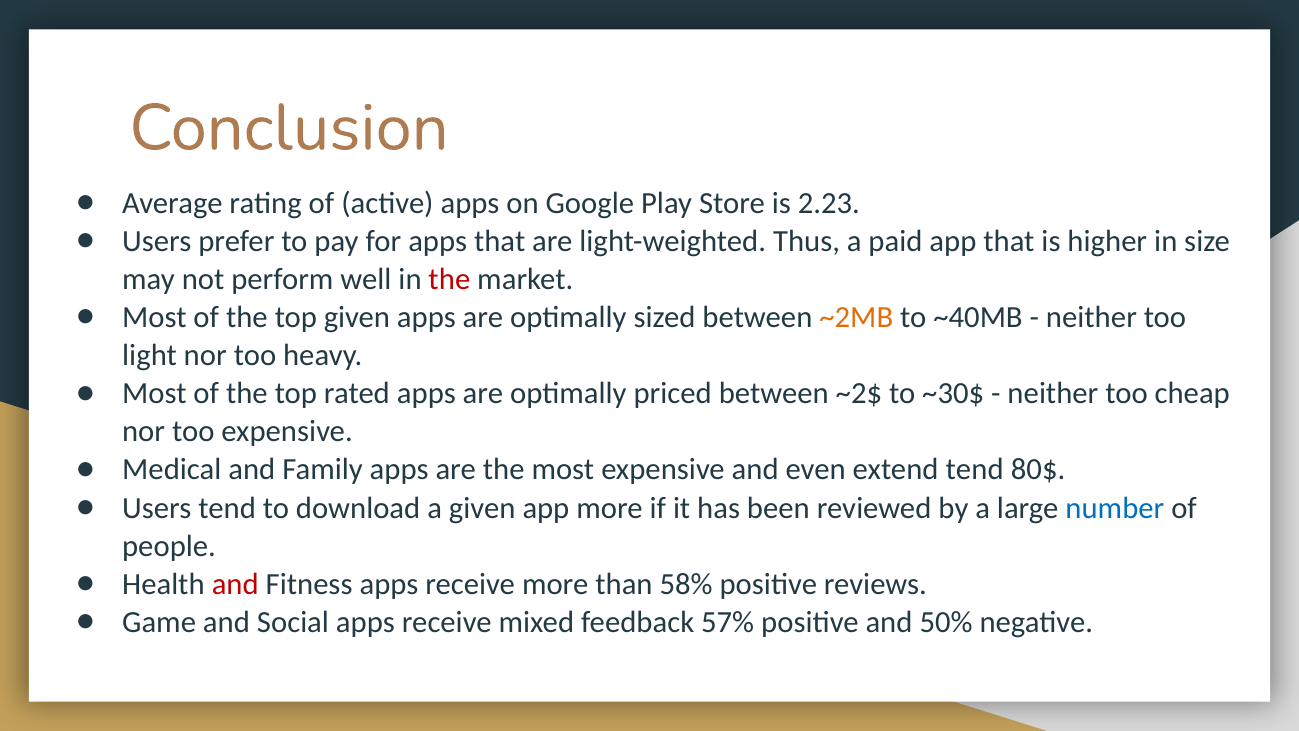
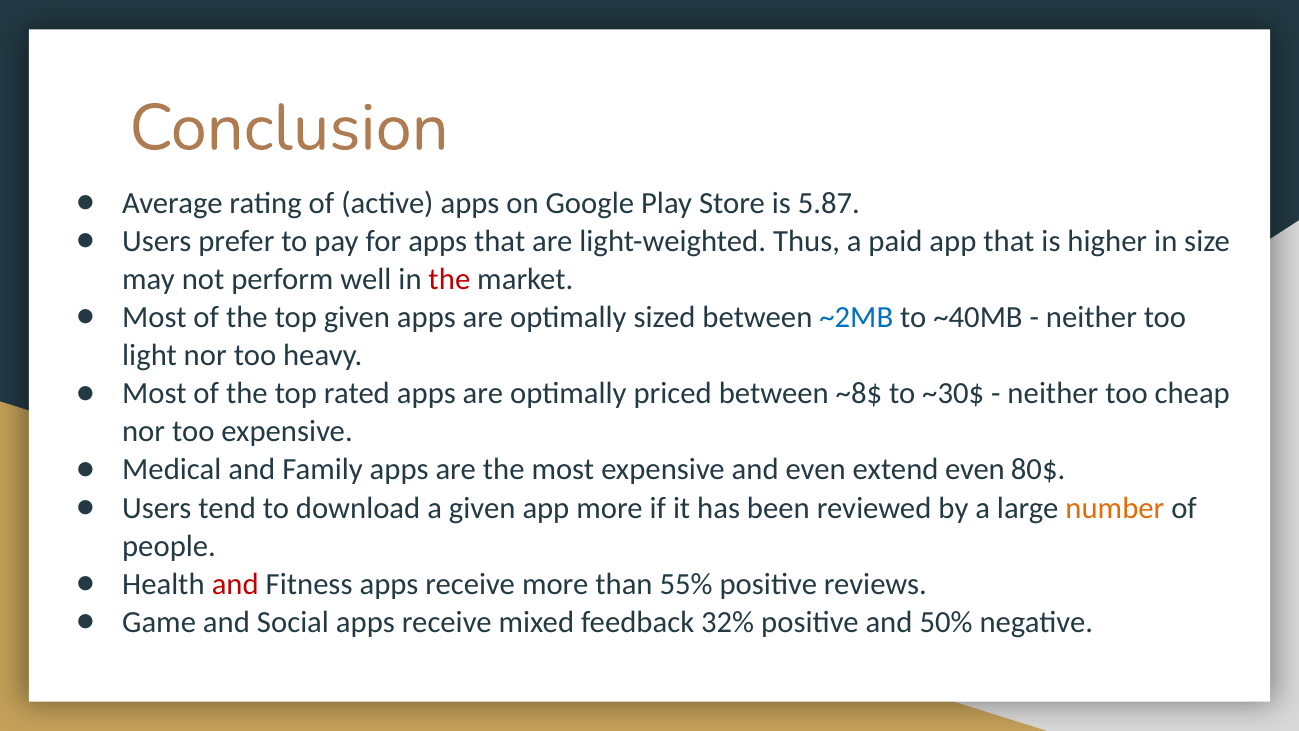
2.23: 2.23 -> 5.87
~2MB colour: orange -> blue
~2$: ~2$ -> ~8$
extend tend: tend -> even
number colour: blue -> orange
58%: 58% -> 55%
57%: 57% -> 32%
